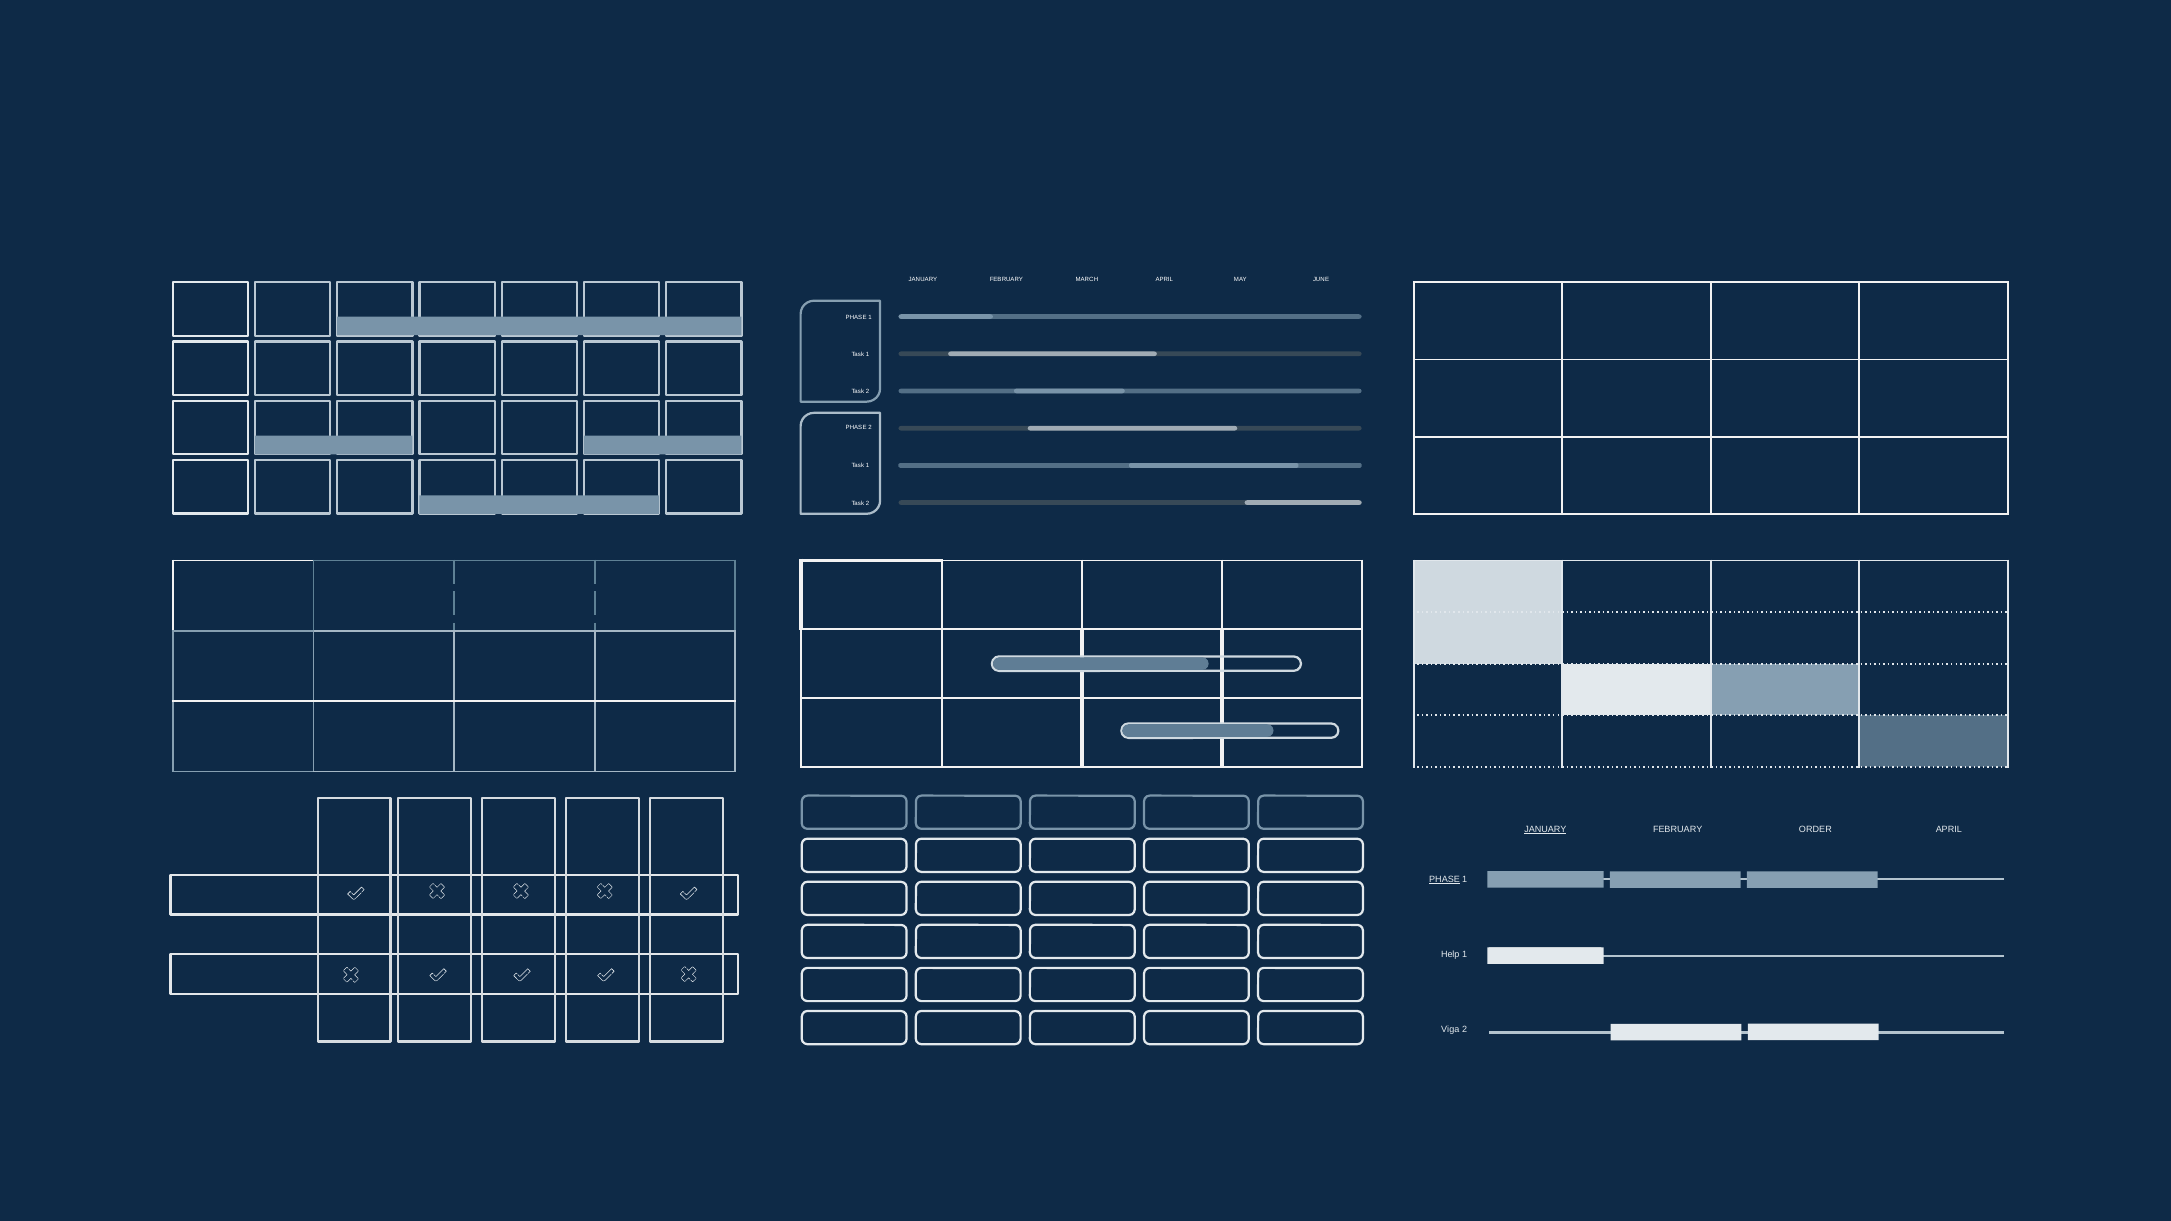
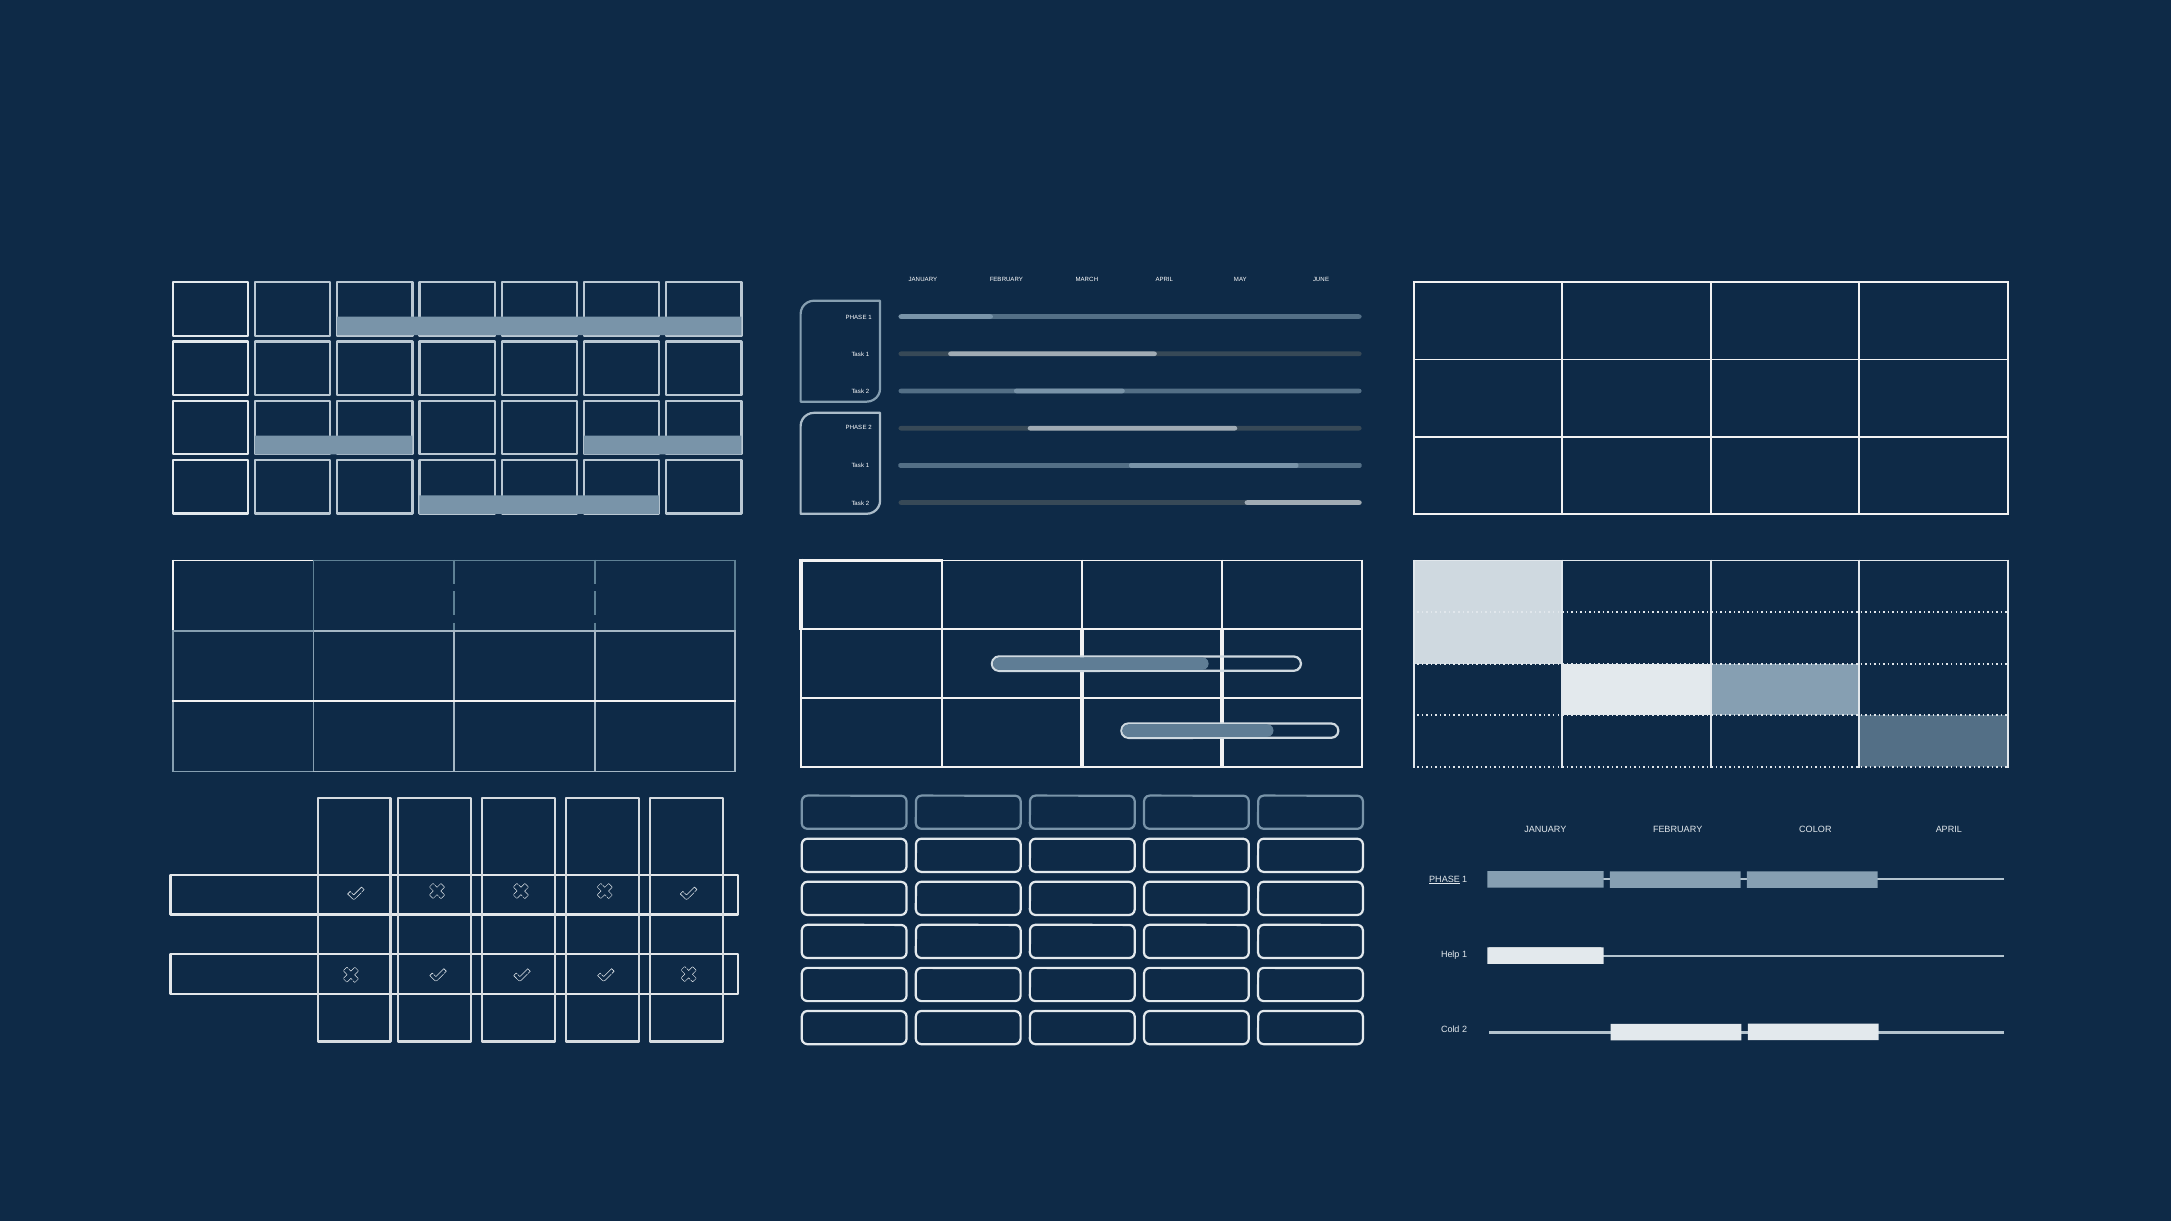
JANUARY at (1545, 830) underline: present -> none
ORDER: ORDER -> COLOR
Viga: Viga -> Cold
